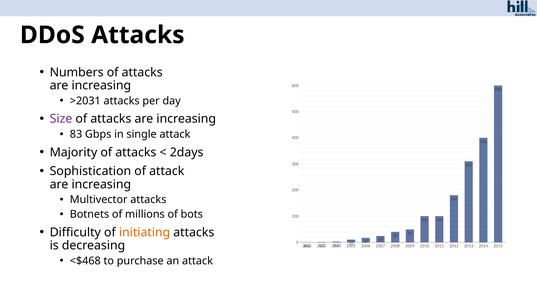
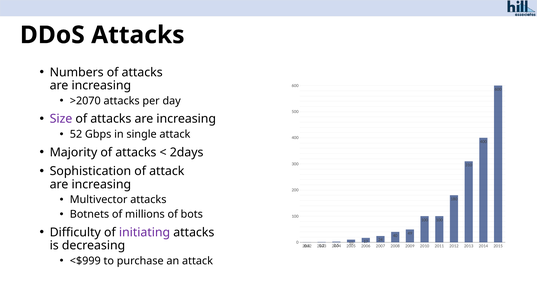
>2031: >2031 -> >2070
83: 83 -> 52
initiating colour: orange -> purple
<$468: <$468 -> <$999
